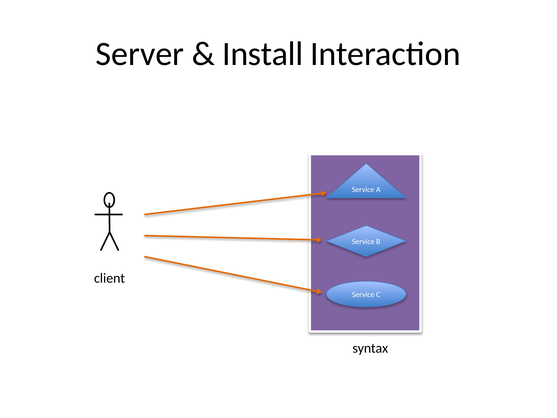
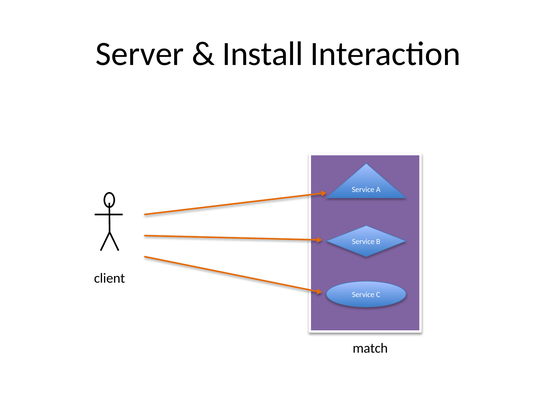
syntax: syntax -> match
